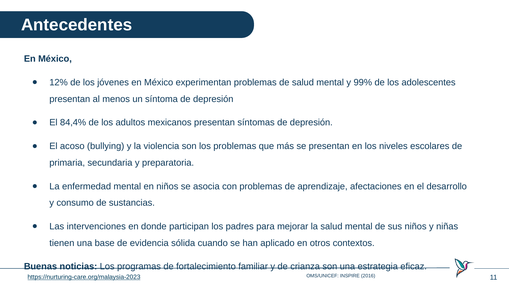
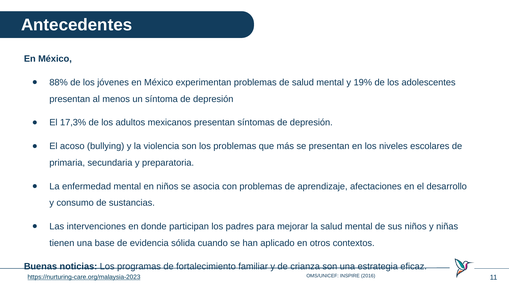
12%: 12% -> 88%
99%: 99% -> 19%
84,4%: 84,4% -> 17,3%
